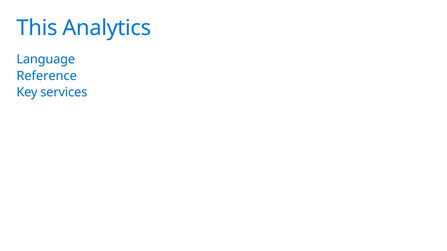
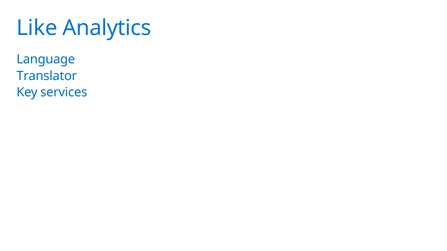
This: This -> Like
Reference: Reference -> Translator
